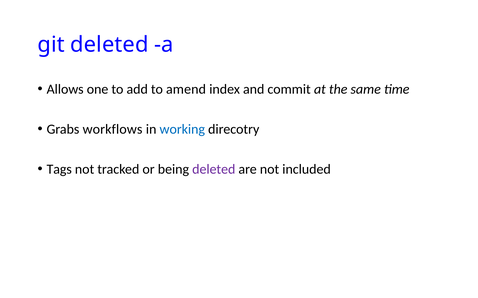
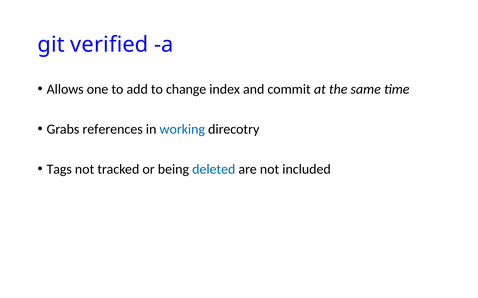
git deleted: deleted -> verified
amend: amend -> change
workflows: workflows -> references
deleted at (214, 170) colour: purple -> blue
